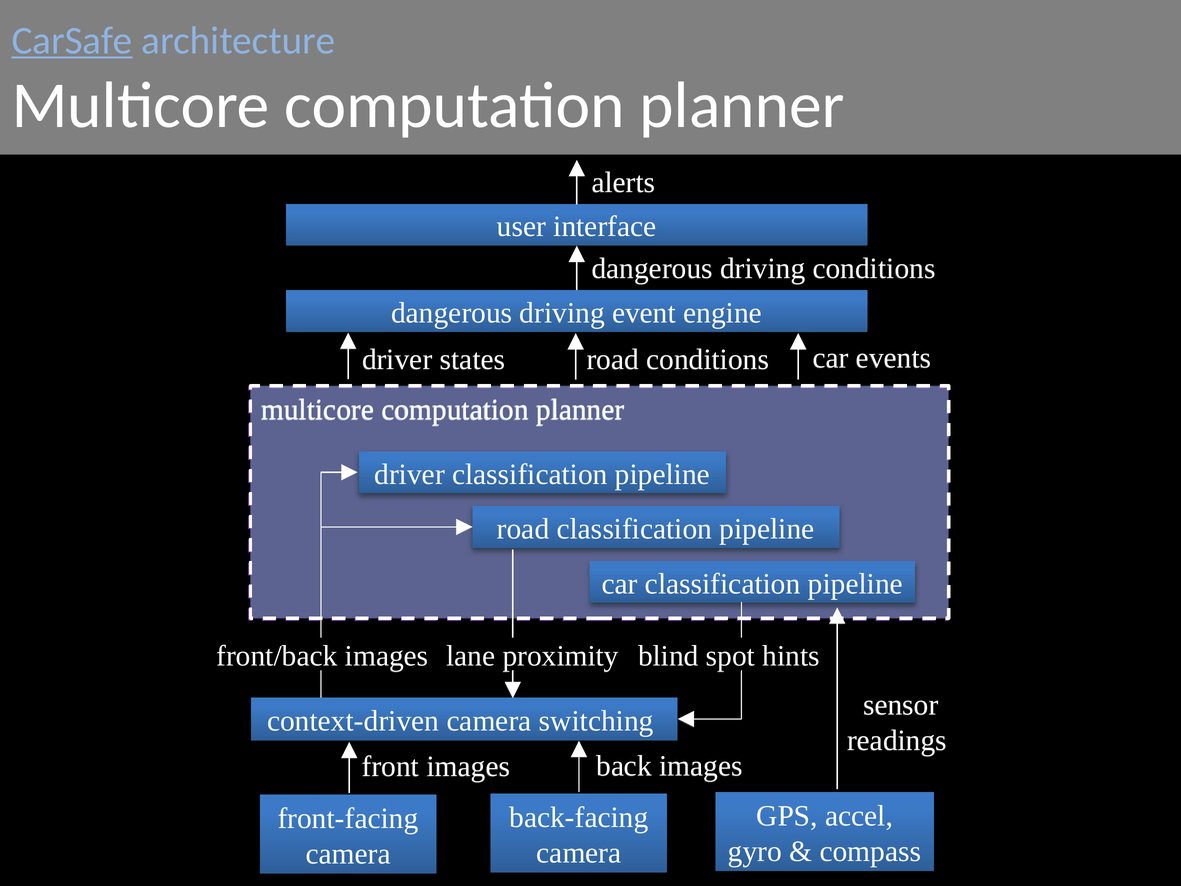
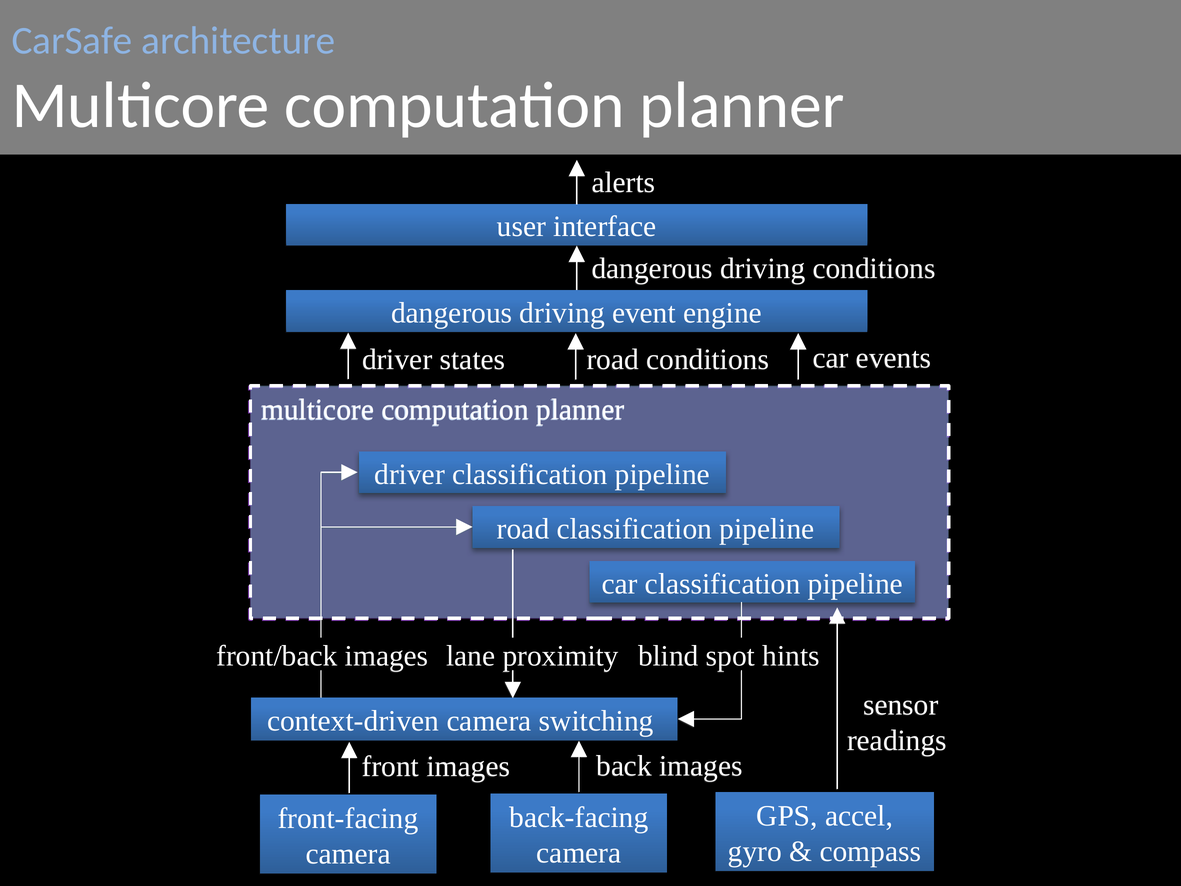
CarSafe at (72, 41) underline: present -> none
